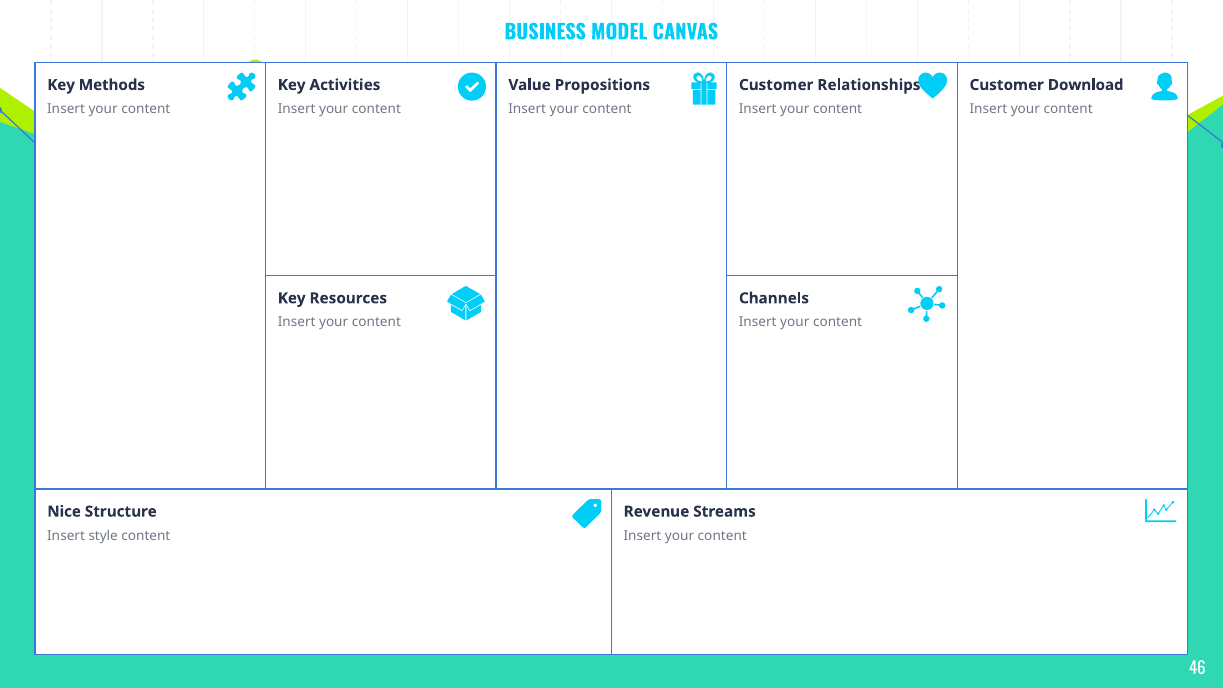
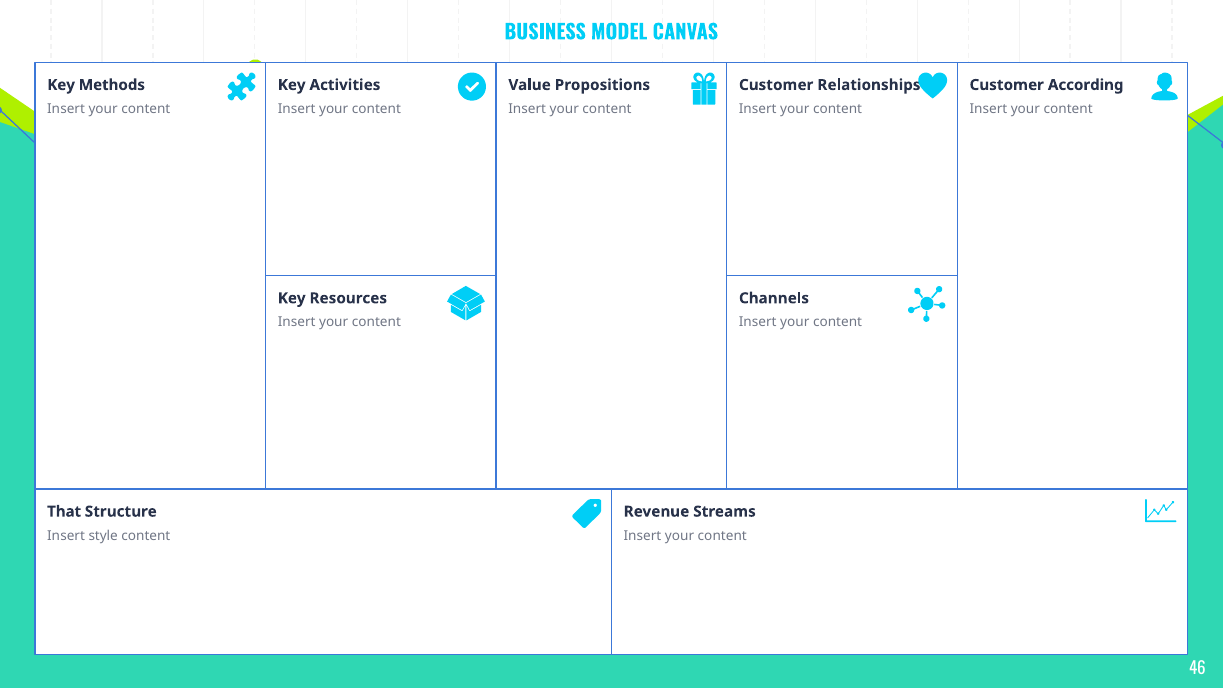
Download: Download -> According
Nice: Nice -> That
